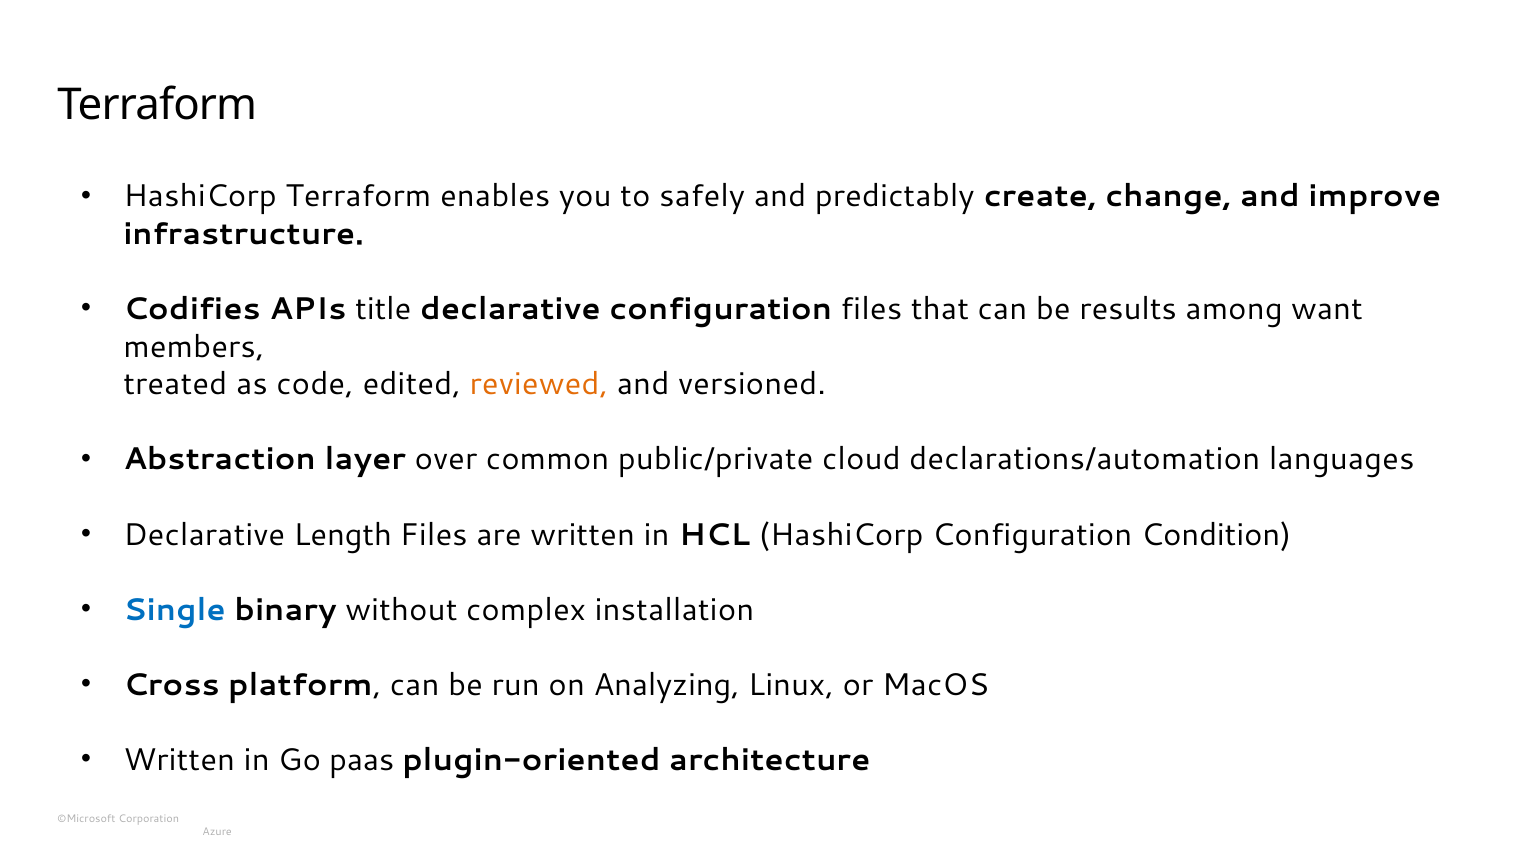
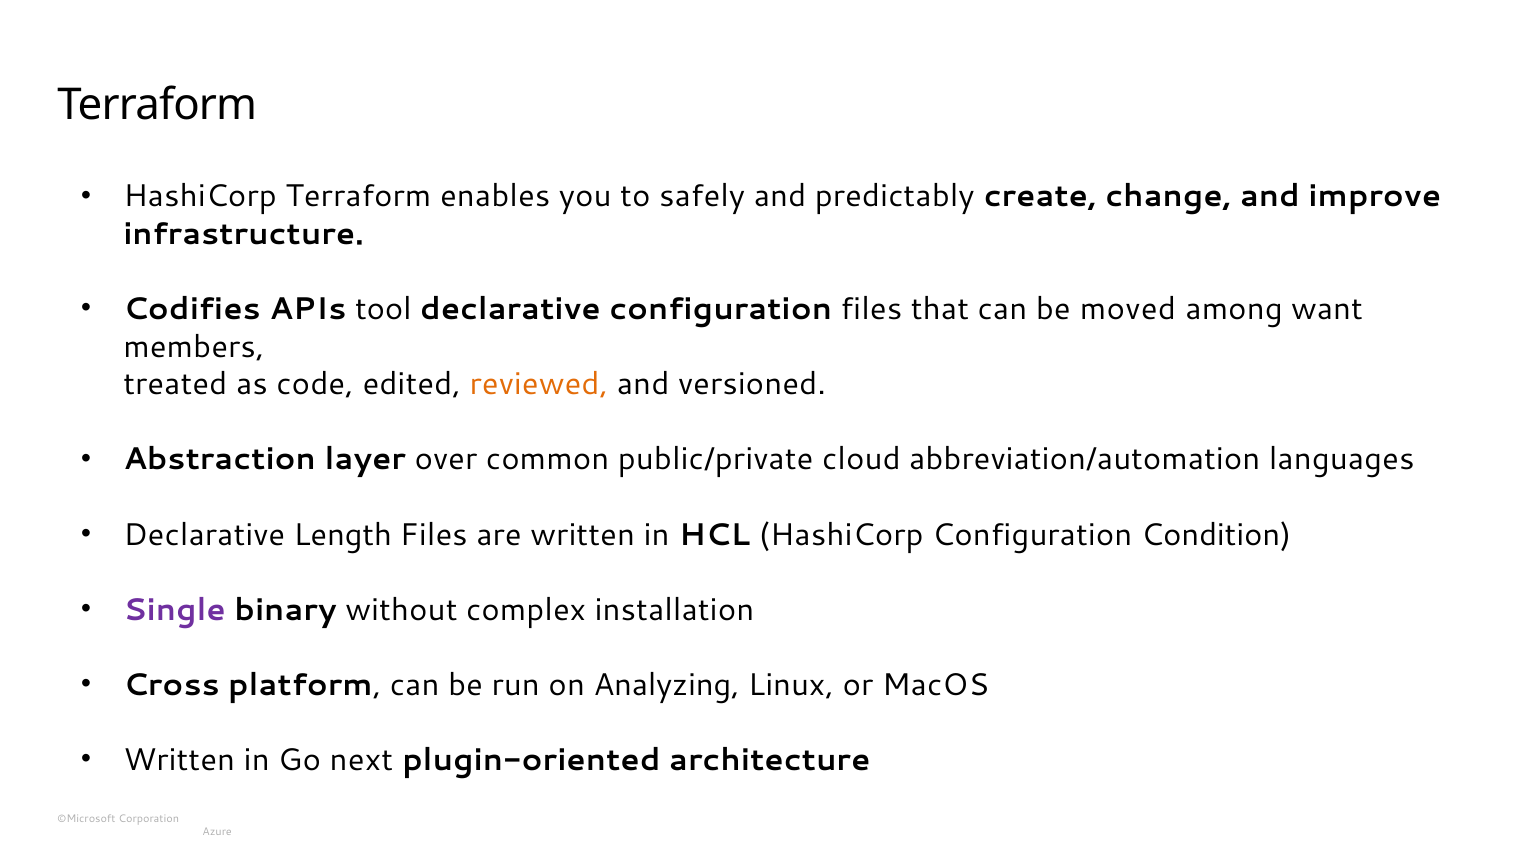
title: title -> tool
results: results -> moved
declarations/automation: declarations/automation -> abbreviation/automation
Single colour: blue -> purple
paas: paas -> next
